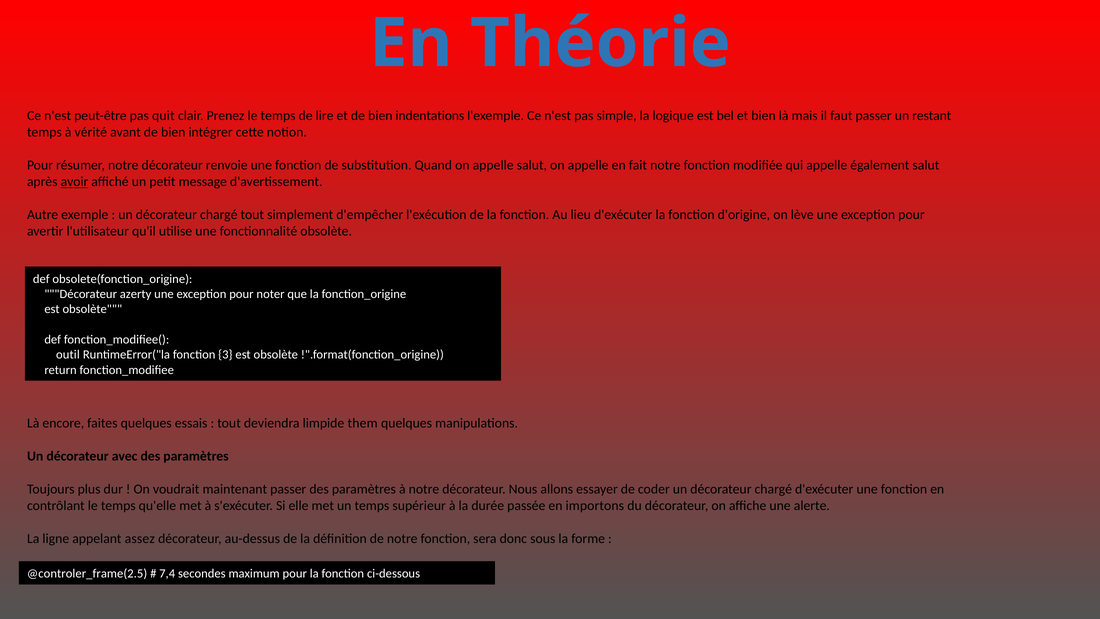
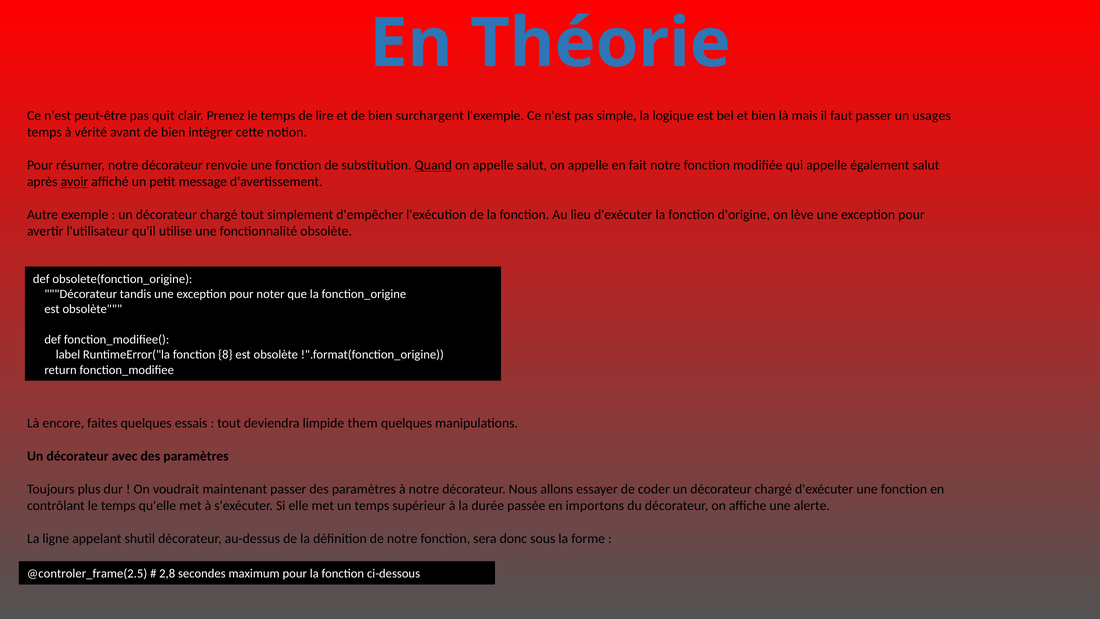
indentations: indentations -> surchargent
restant: restant -> usages
Quand underline: none -> present
azerty: azerty -> tandis
outil: outil -> label
3: 3 -> 8
assez: assez -> shutil
7,4: 7,4 -> 2,8
